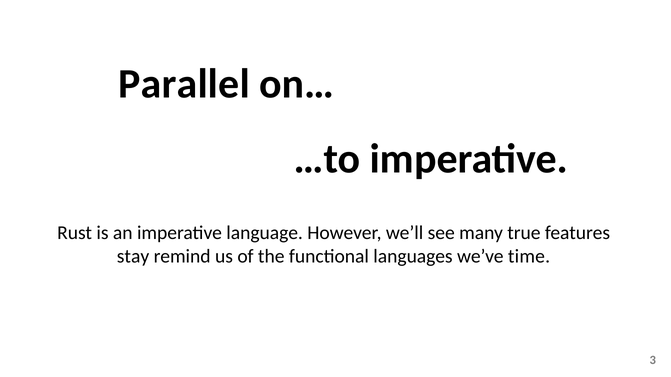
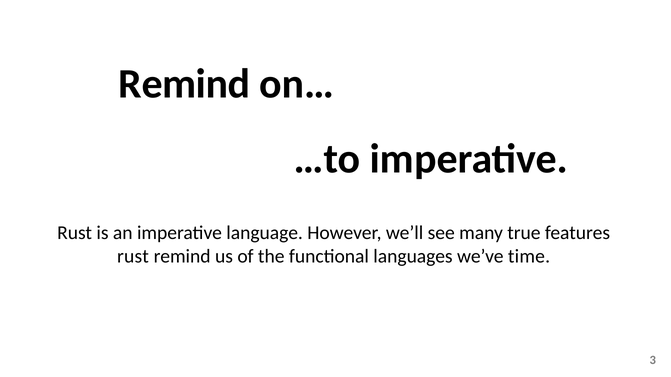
Parallel at (184, 84): Parallel -> Remind
stay at (133, 257): stay -> rust
